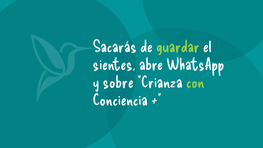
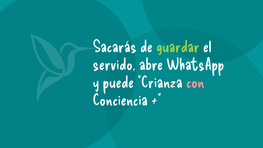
sientes: sientes -> servido
sobre: sobre -> puede
con colour: light green -> pink
